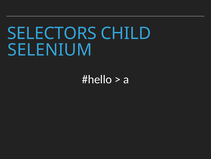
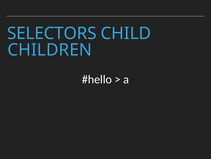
SELENIUM: SELENIUM -> CHILDREN
